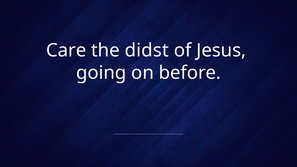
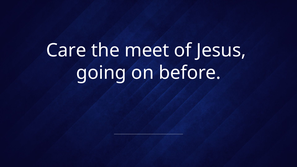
didst: didst -> meet
